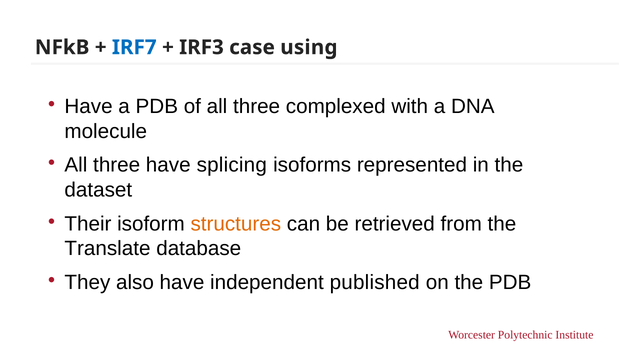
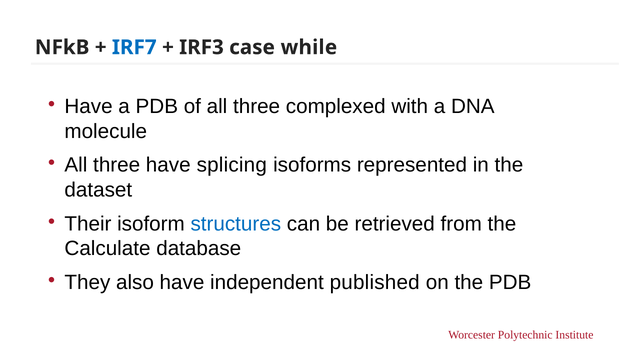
using: using -> while
structures colour: orange -> blue
Translate: Translate -> Calculate
